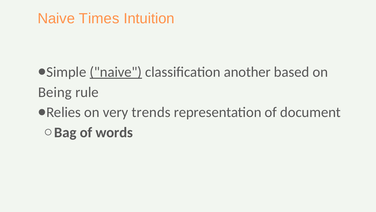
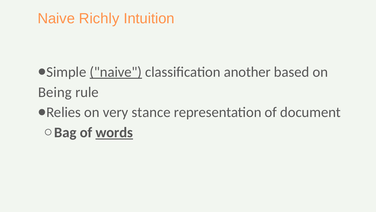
Times: Times -> Richly
trends: trends -> stance
words underline: none -> present
